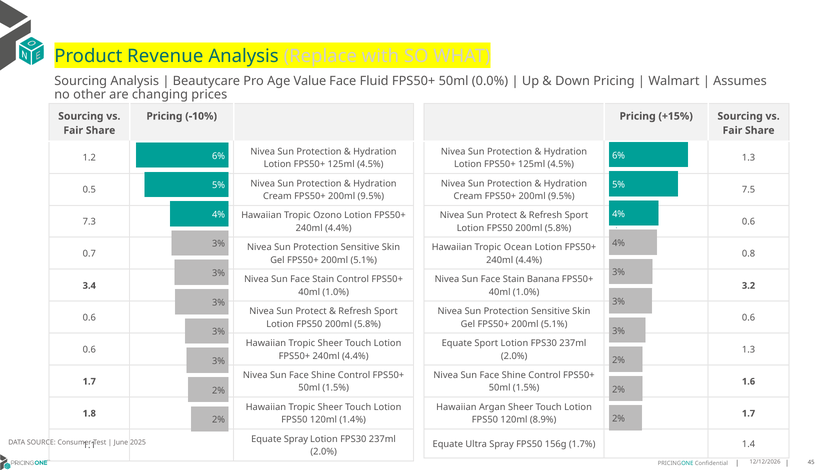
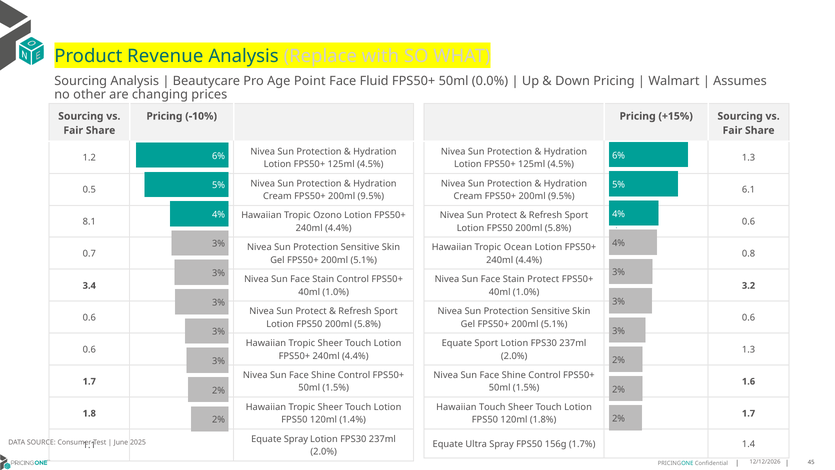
Value: Value -> Point
7.5: 7.5 -> 6.1
7.3: 7.3 -> 8.1
Stain Banana: Banana -> Protect
Hawaiian Argan: Argan -> Touch
8.9%: 8.9% -> 1.8%
